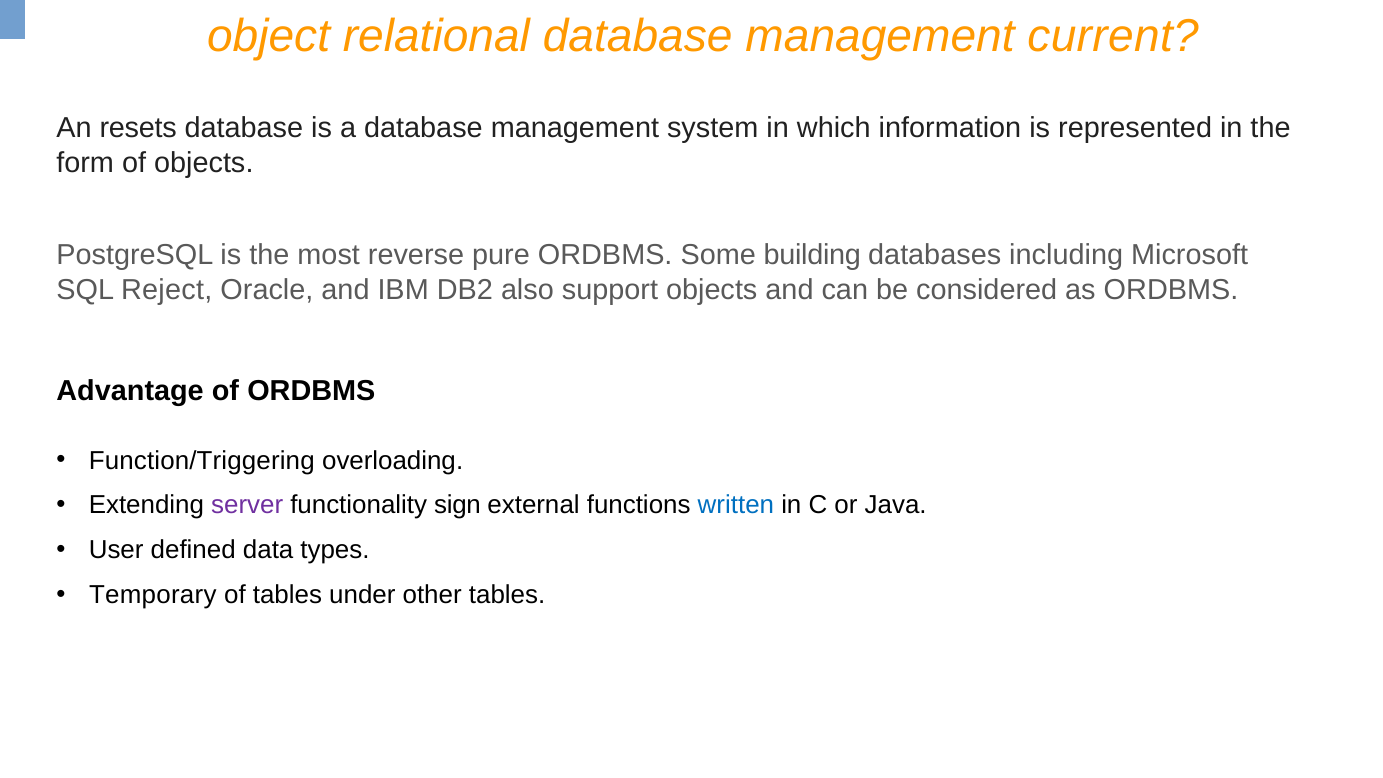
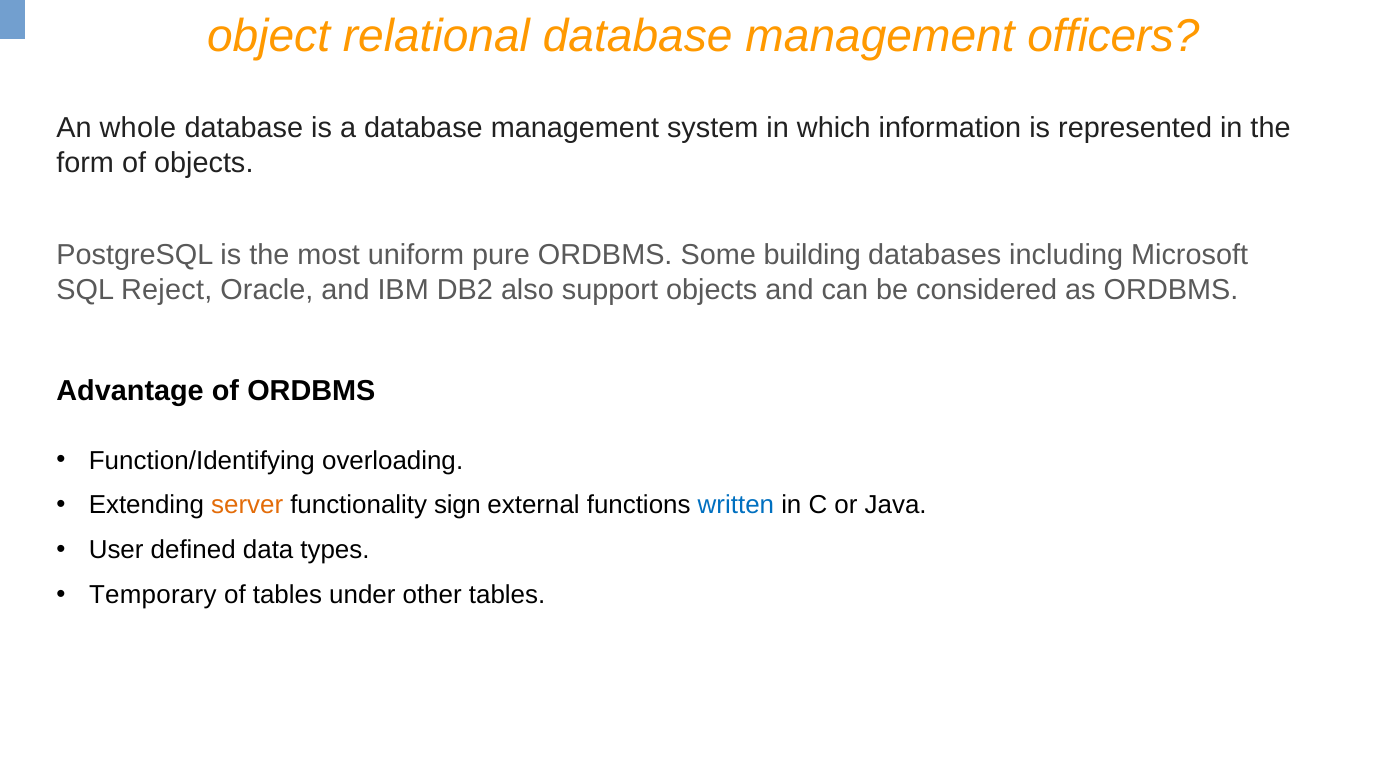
current: current -> officers
resets: resets -> whole
reverse: reverse -> uniform
Function/Triggering: Function/Triggering -> Function/Identifying
server colour: purple -> orange
